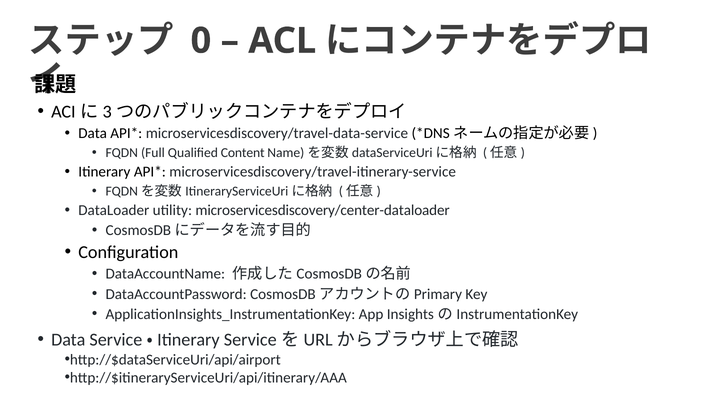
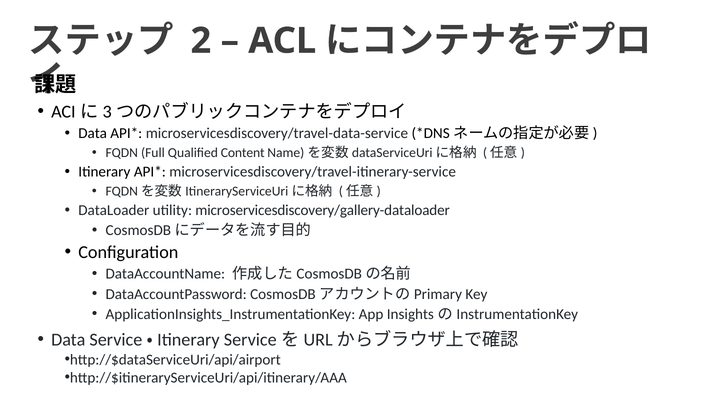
0: 0 -> 2
microservicesdiscovery/center-dataloader: microservicesdiscovery/center-dataloader -> microservicesdiscovery/gallery-dataloader
